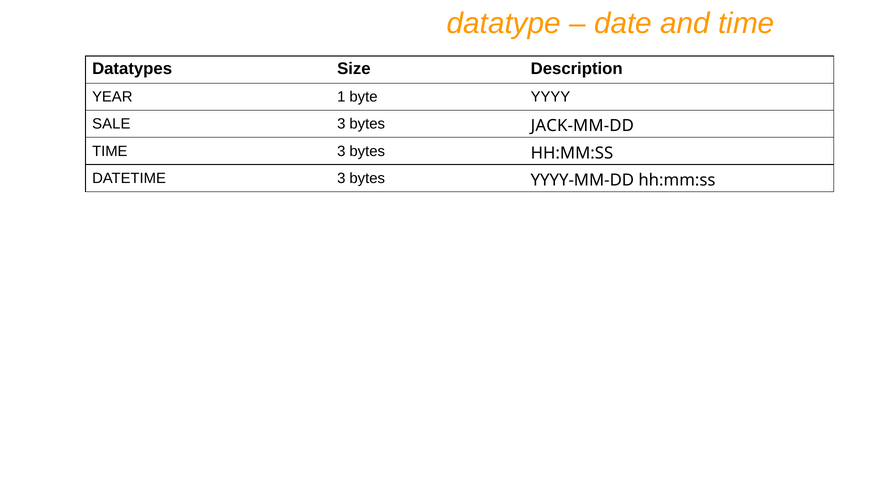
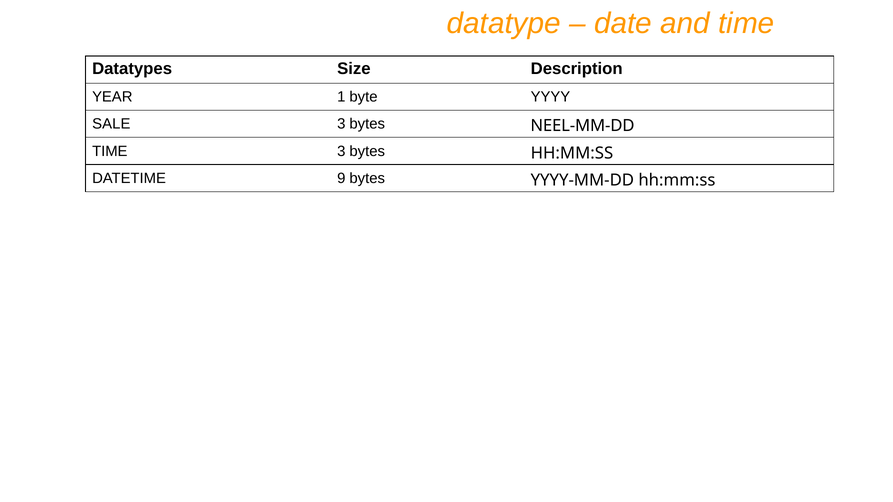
JACK-MM-DD: JACK-MM-DD -> NEEL-MM-DD
DATETIME 3: 3 -> 9
